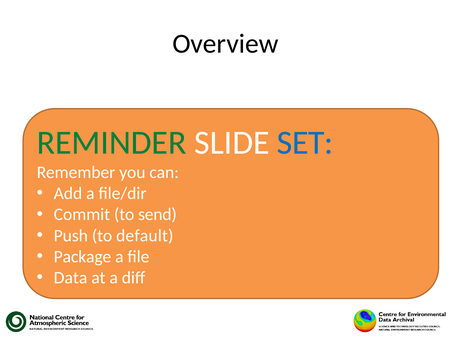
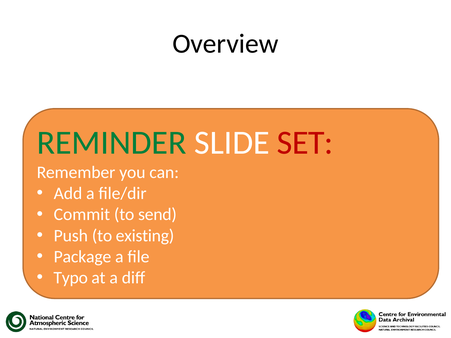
SET colour: blue -> red
default: default -> existing
Data: Data -> Typo
